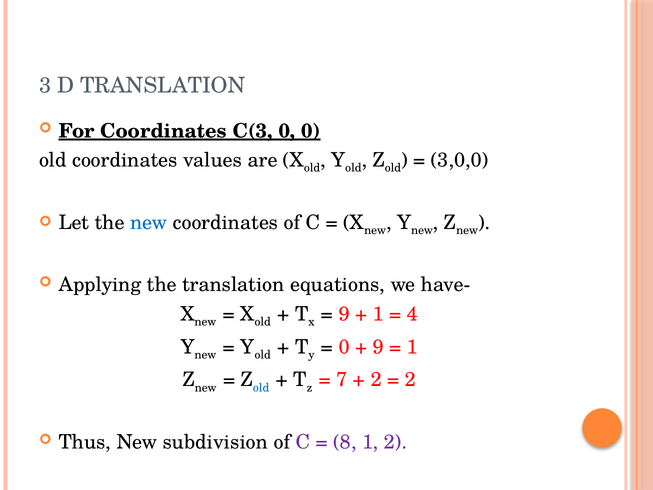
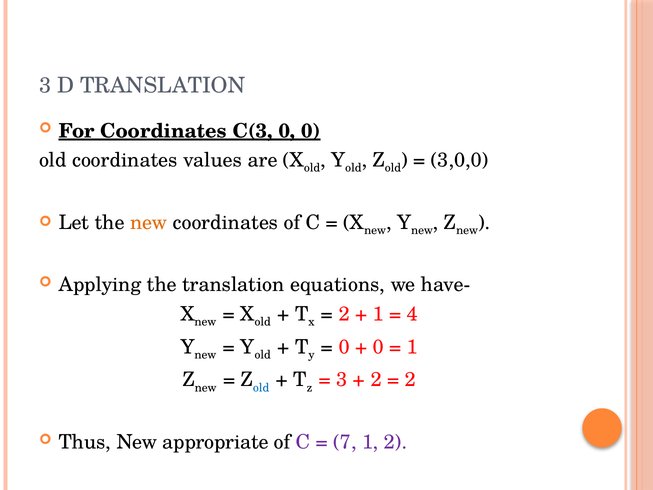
new at (149, 222) colour: blue -> orange
9 at (344, 314): 9 -> 2
9 at (378, 347): 9 -> 0
7 at (342, 380): 7 -> 3
subdivision: subdivision -> appropriate
8: 8 -> 7
